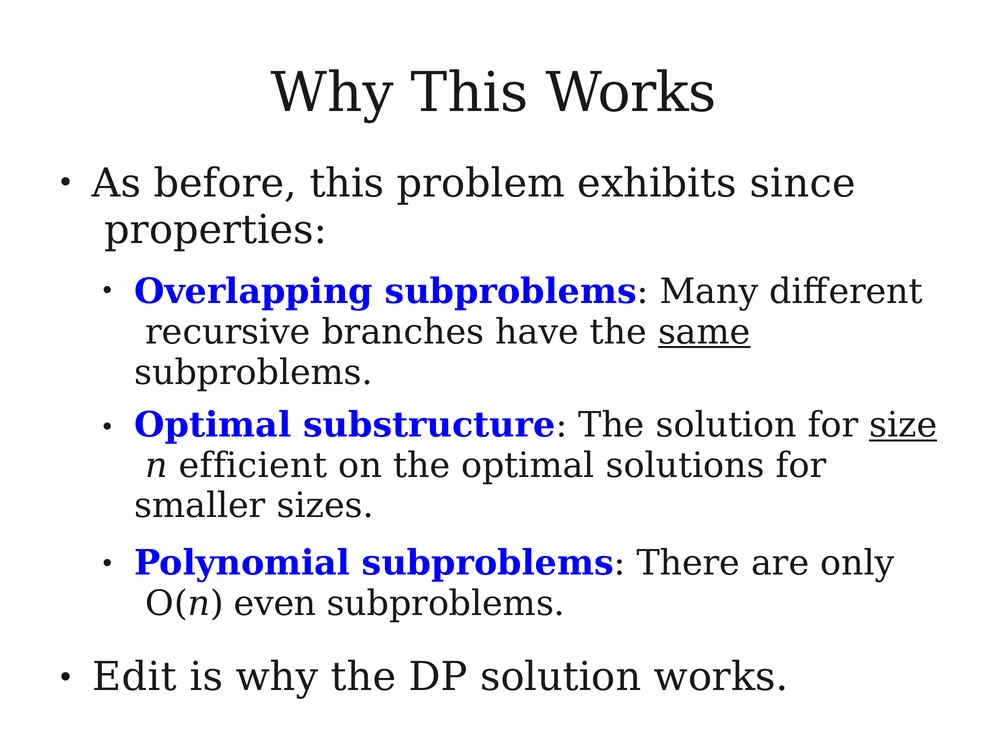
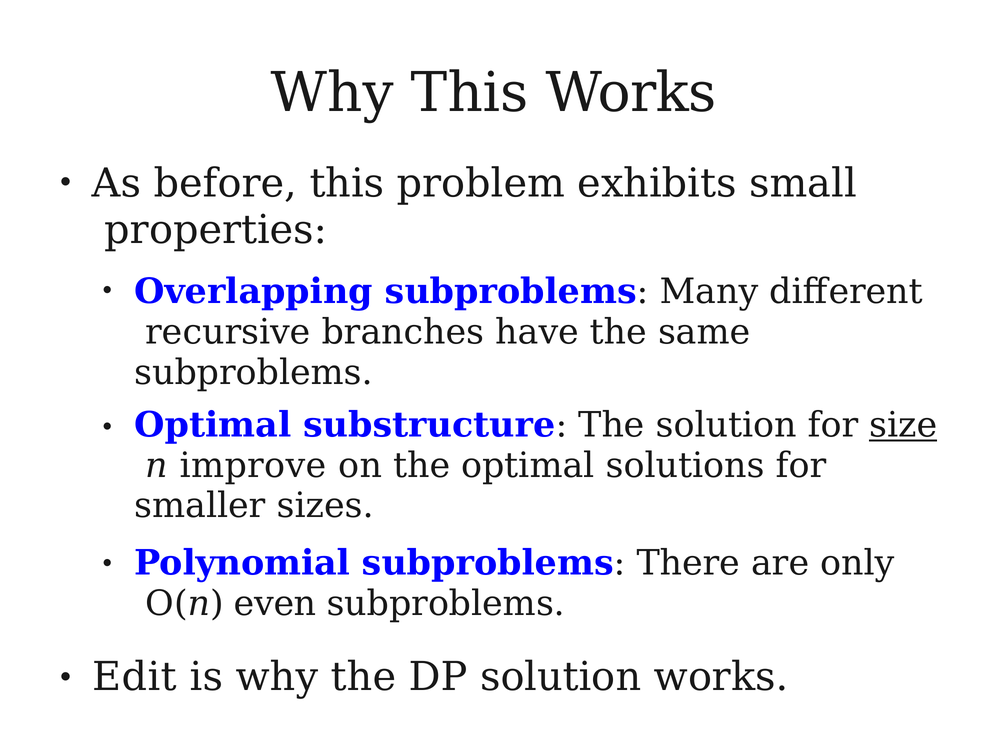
since: since -> small
same underline: present -> none
efficient: efficient -> improve
